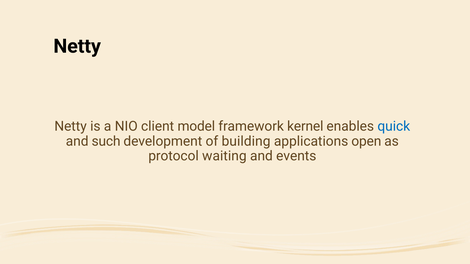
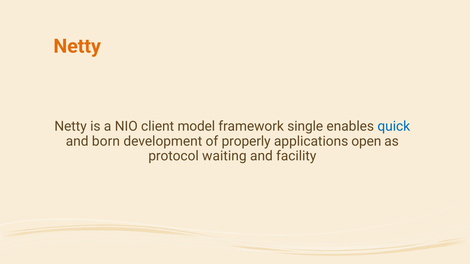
Netty at (77, 46) colour: black -> orange
kernel: kernel -> single
such: such -> born
building: building -> properly
events: events -> facility
